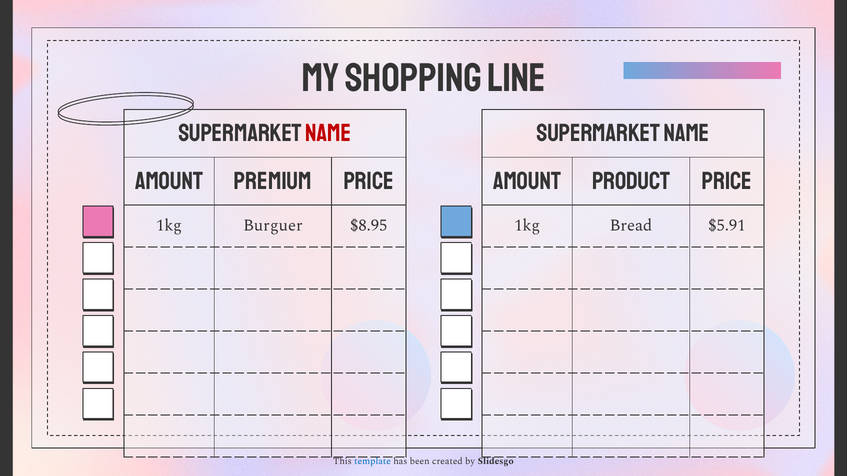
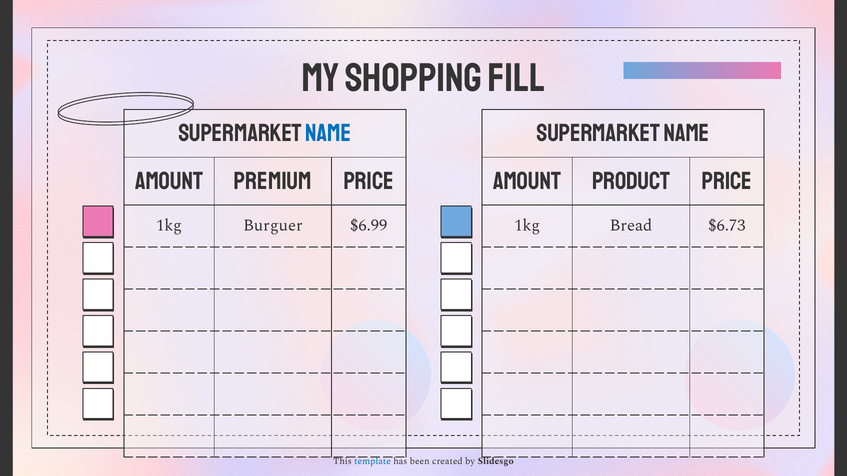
line: line -> fill
NAME at (328, 133) colour: red -> blue
$8.95: $8.95 -> $6.99
$5.91: $5.91 -> $6.73
